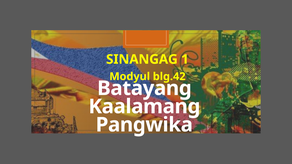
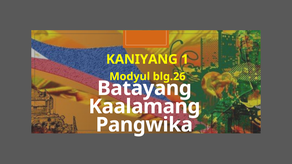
SINANGAG: SINANGAG -> KANIYANG
blg.42: blg.42 -> blg.26
